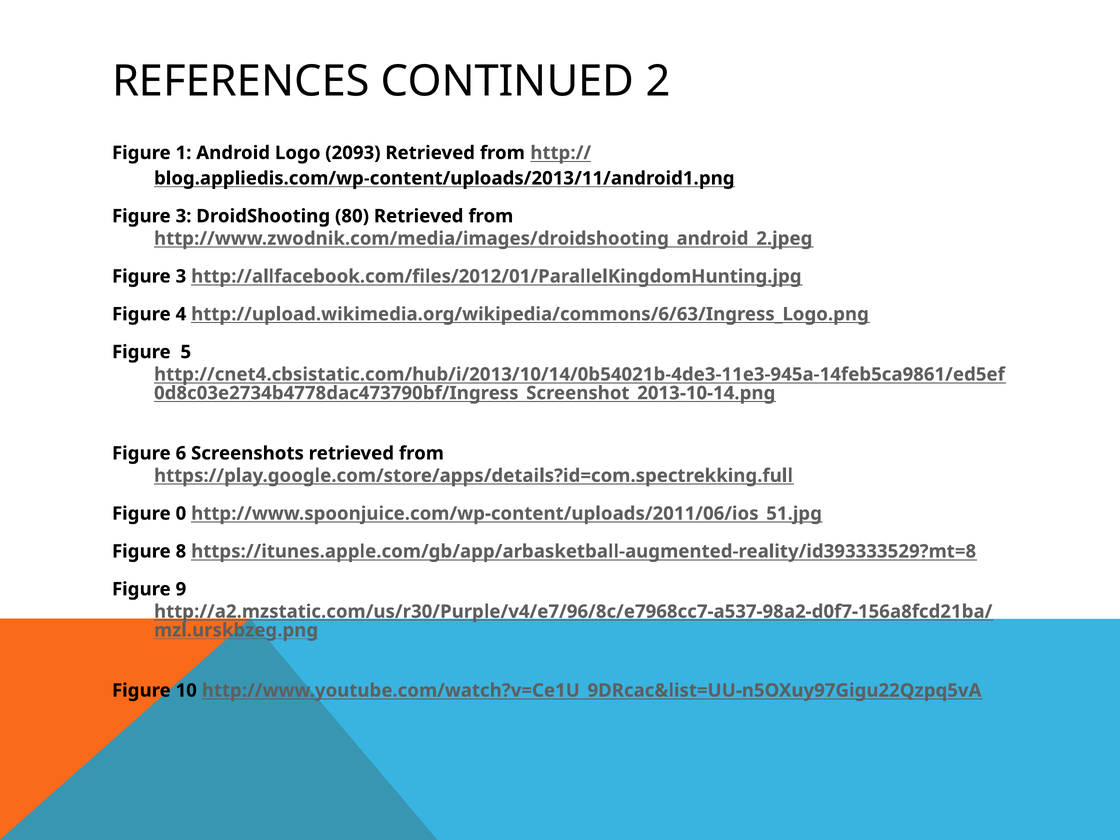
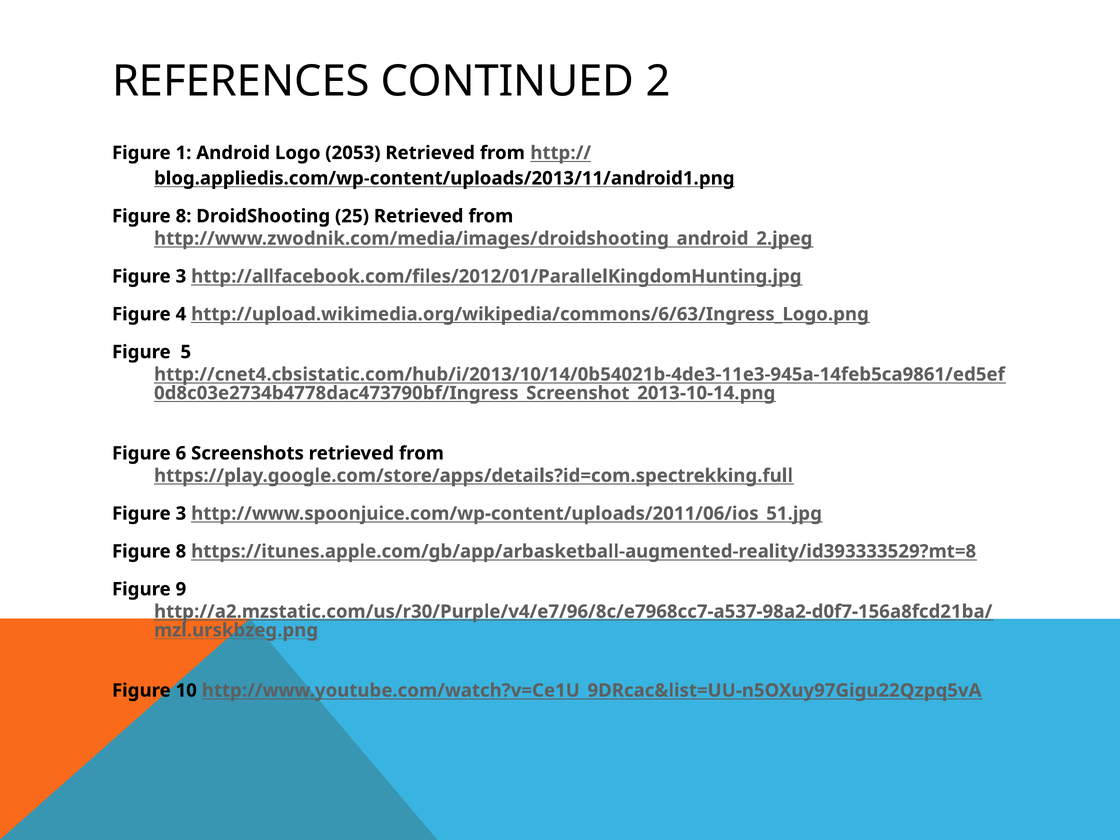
2093: 2093 -> 2053
3 at (184, 216): 3 -> 8
80: 80 -> 25
0 at (181, 514): 0 -> 3
